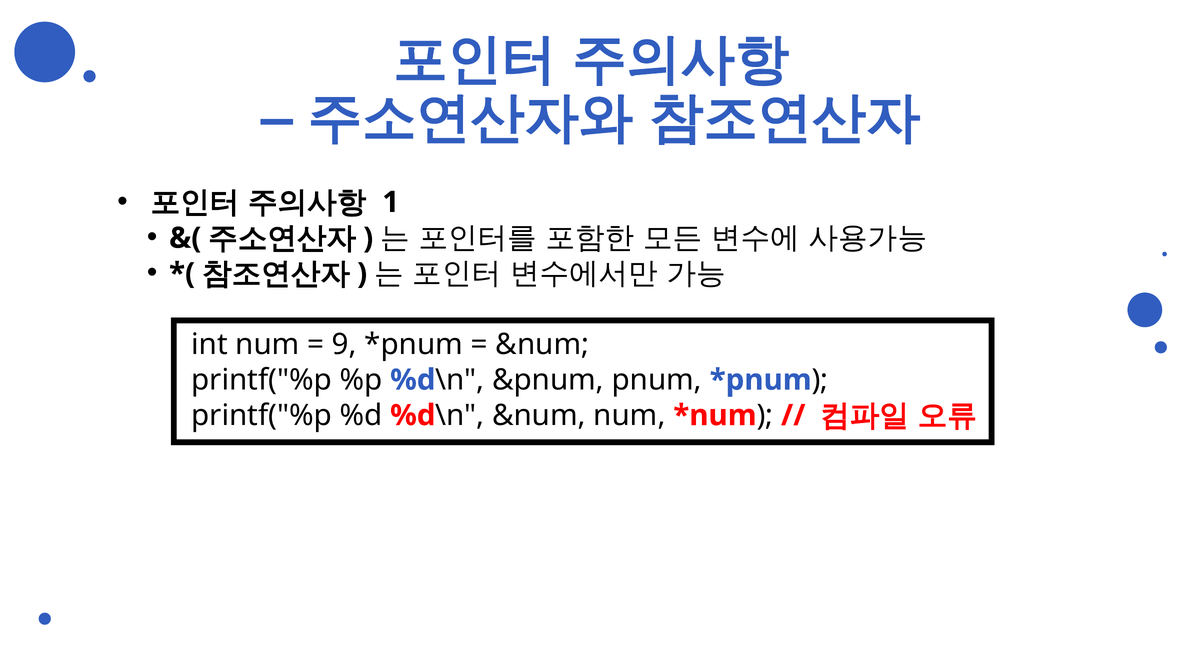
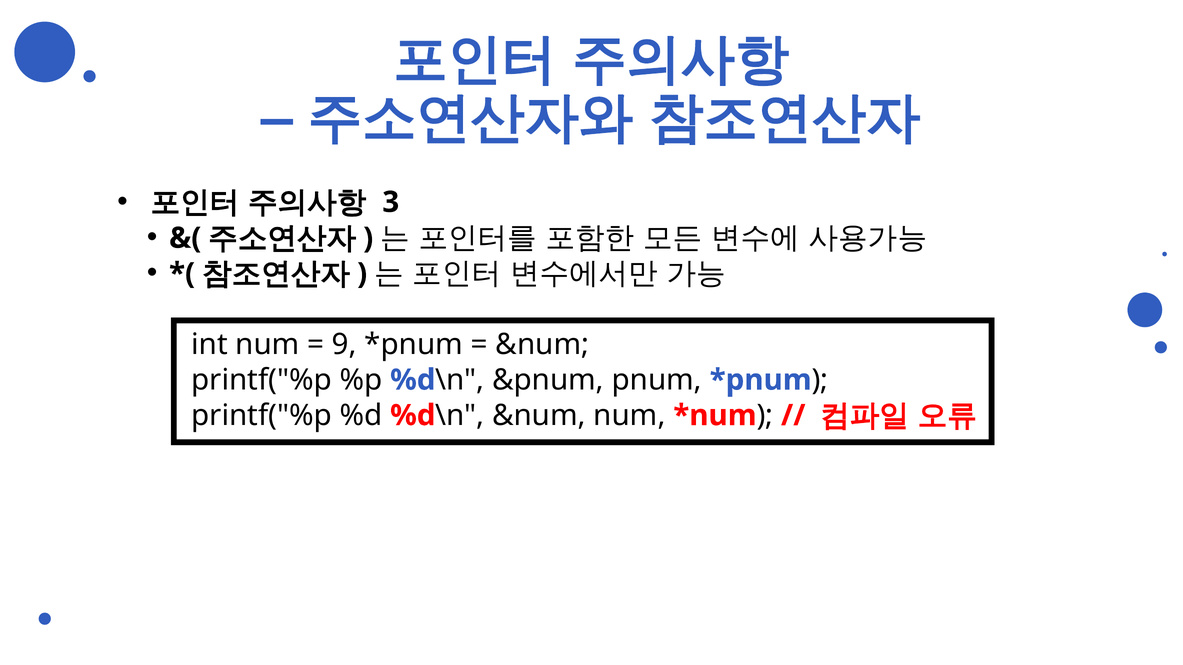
1: 1 -> 3
